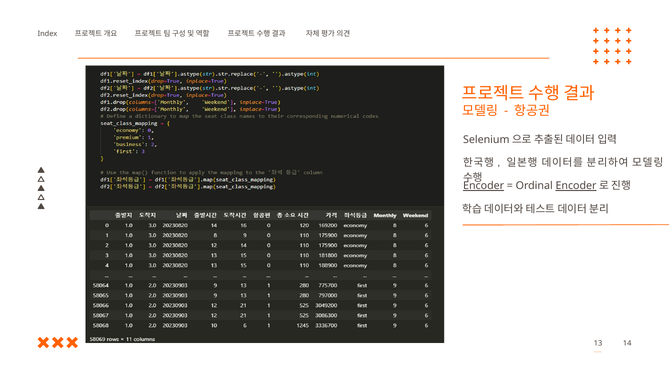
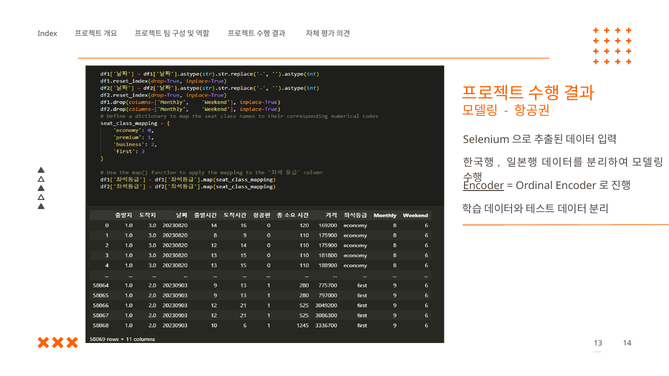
Encoder at (576, 186) underline: present -> none
